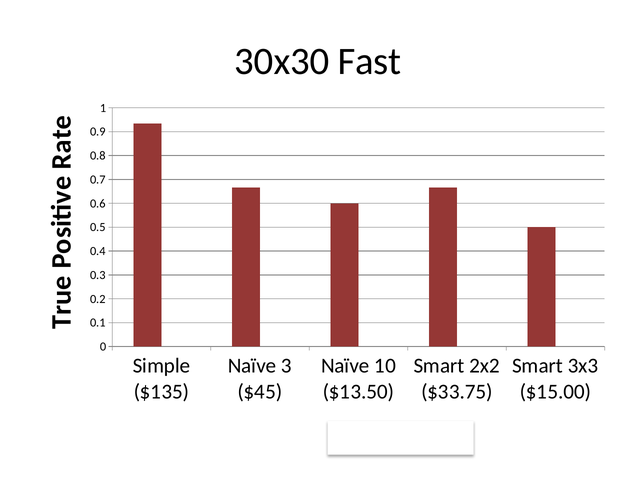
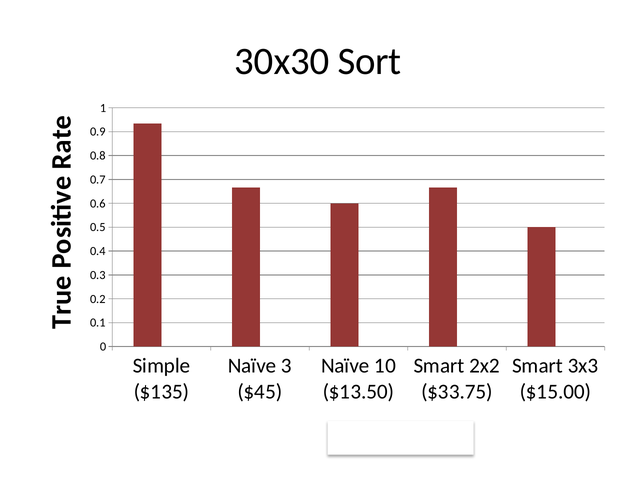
Fast: Fast -> Sort
